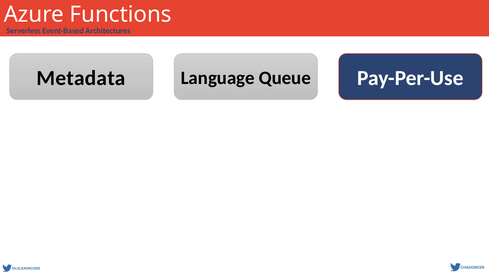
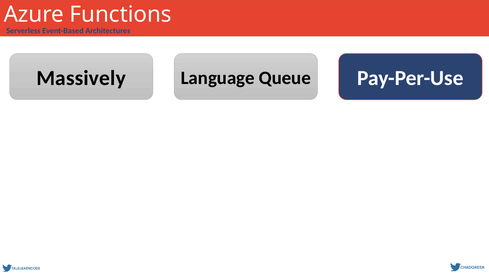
Metadata: Metadata -> Massively
